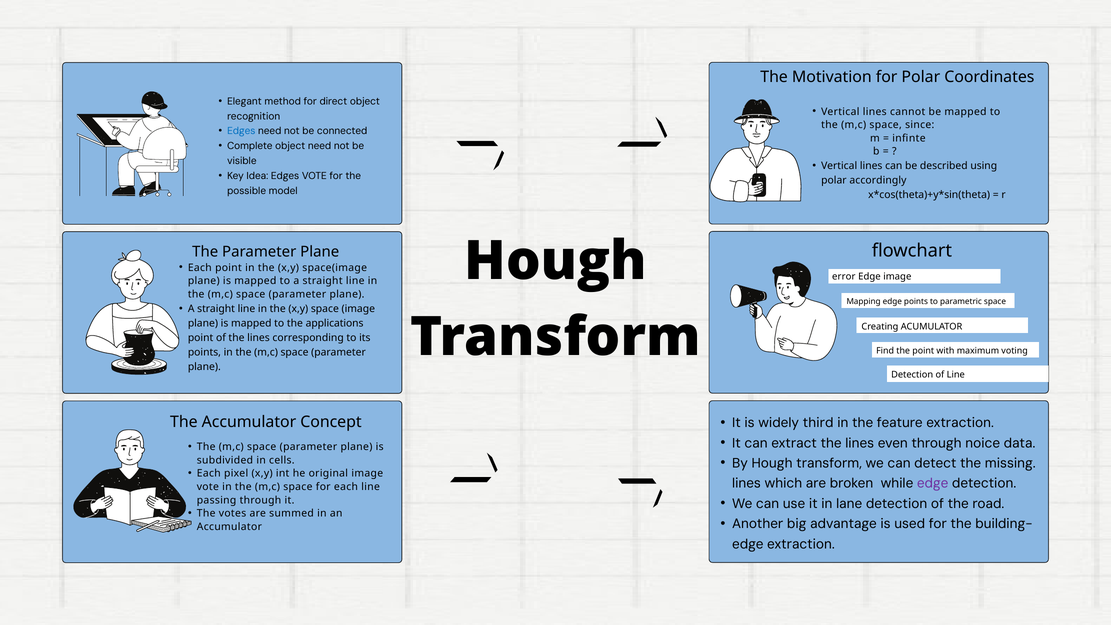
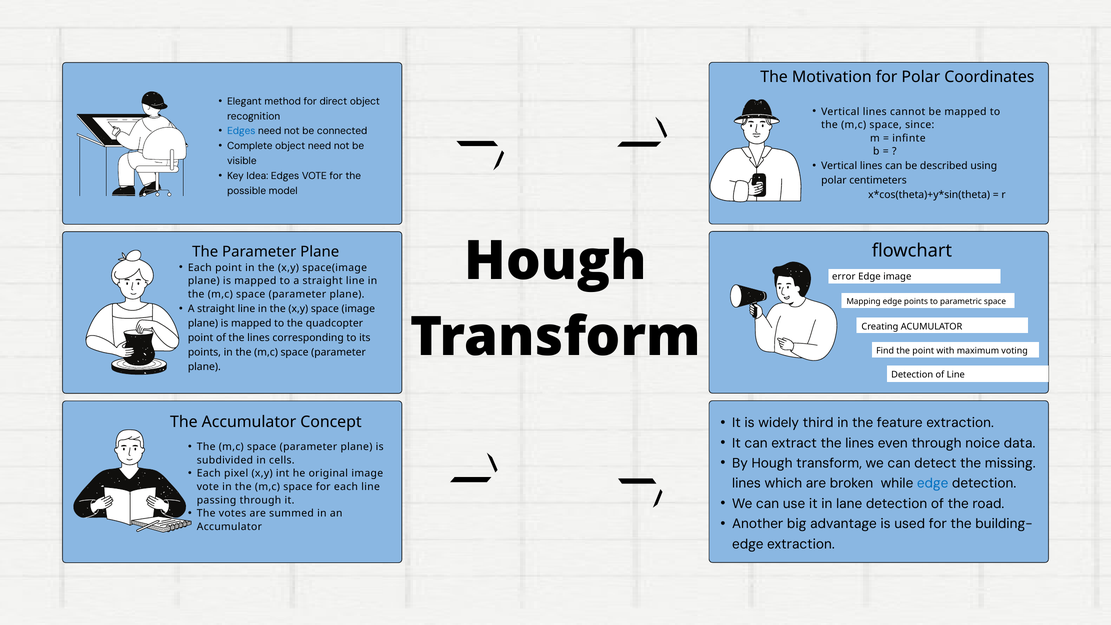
accordingly: accordingly -> centimeters
applications: applications -> quadcopter
edge at (933, 483) colour: purple -> blue
